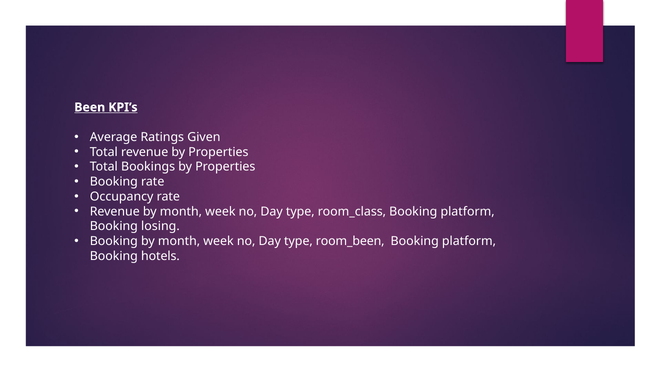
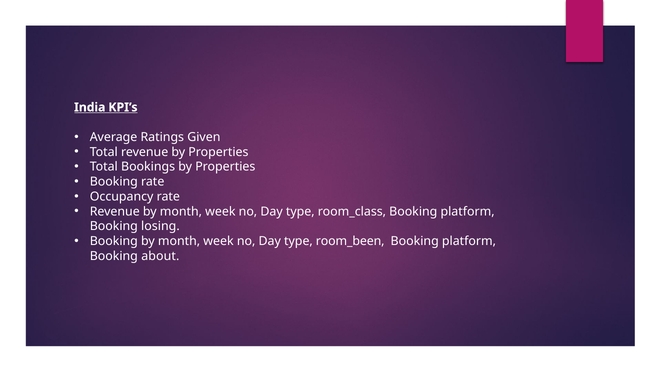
Been: Been -> India
hotels: hotels -> about
